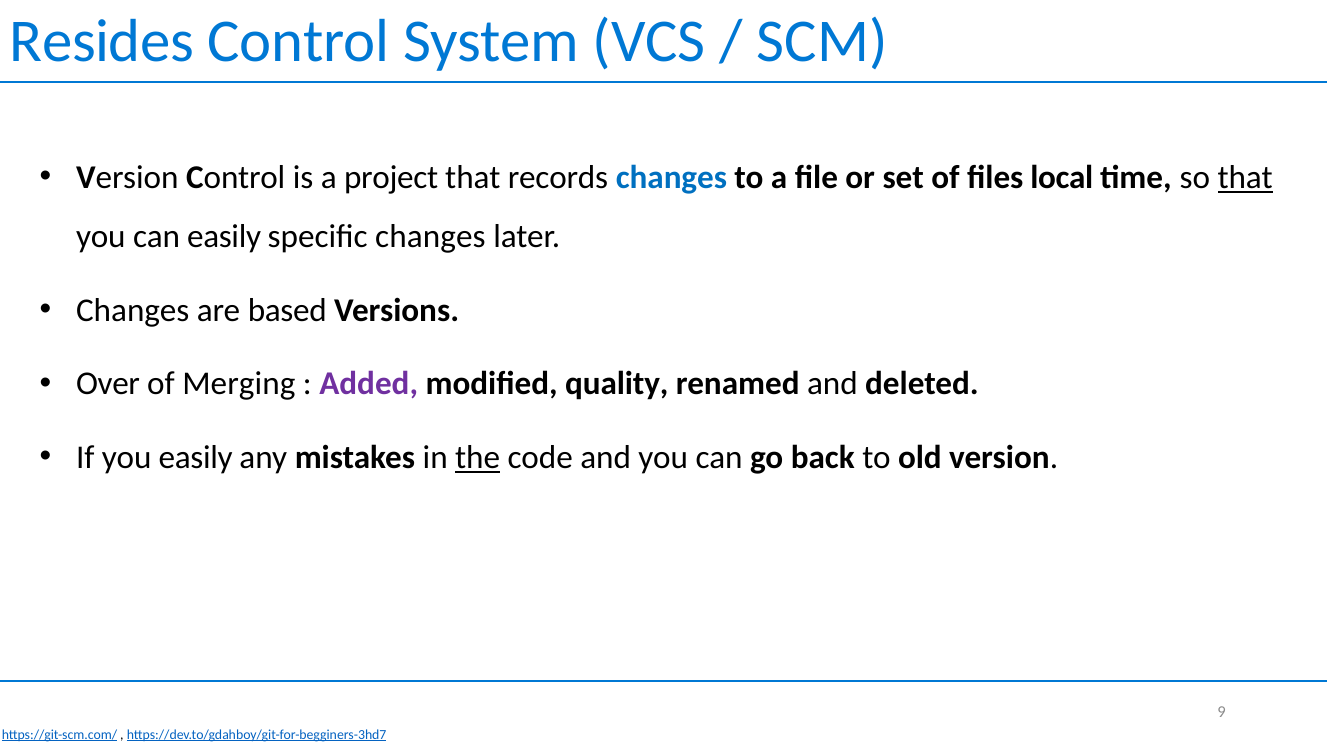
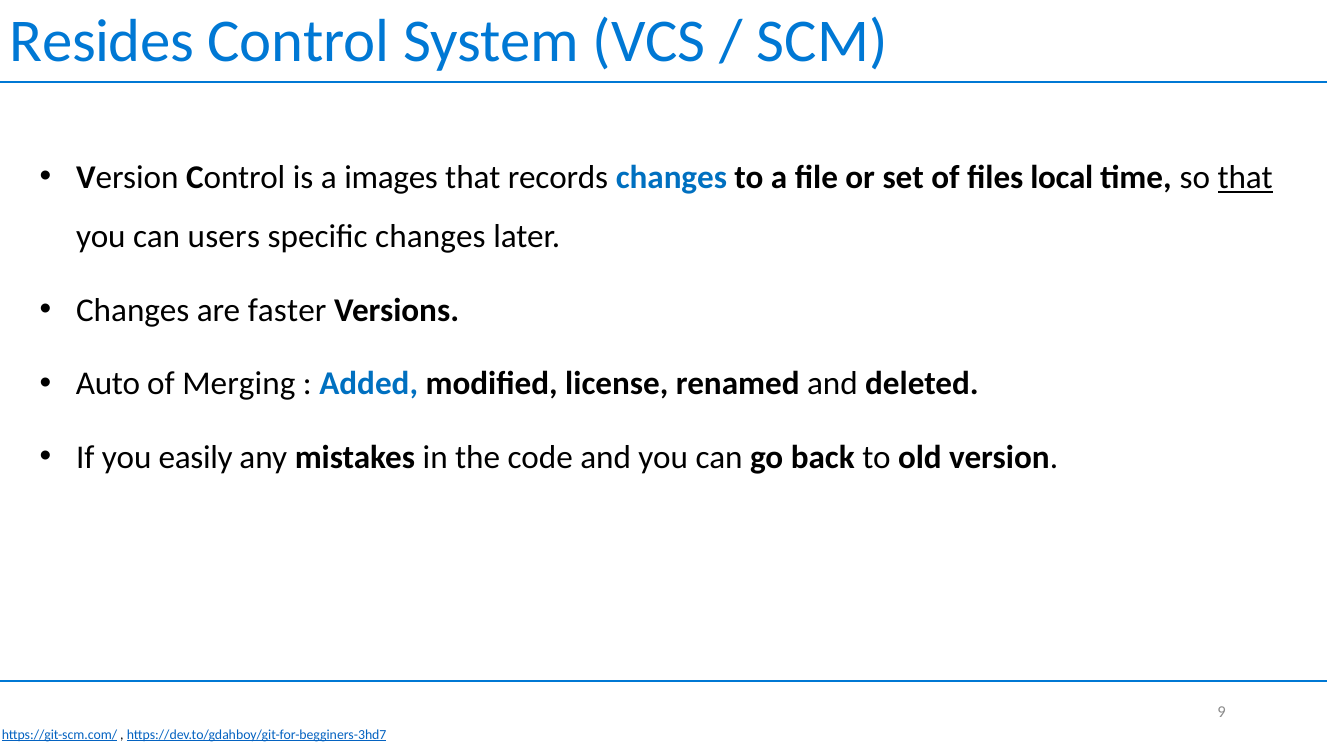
project: project -> images
can easily: easily -> users
based: based -> faster
Over: Over -> Auto
Added colour: purple -> blue
quality: quality -> license
the underline: present -> none
